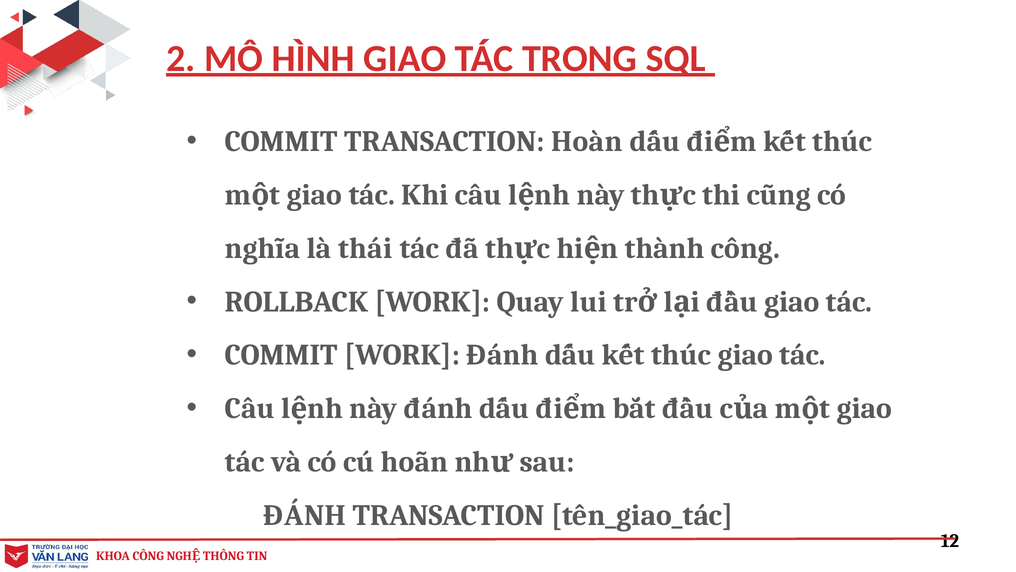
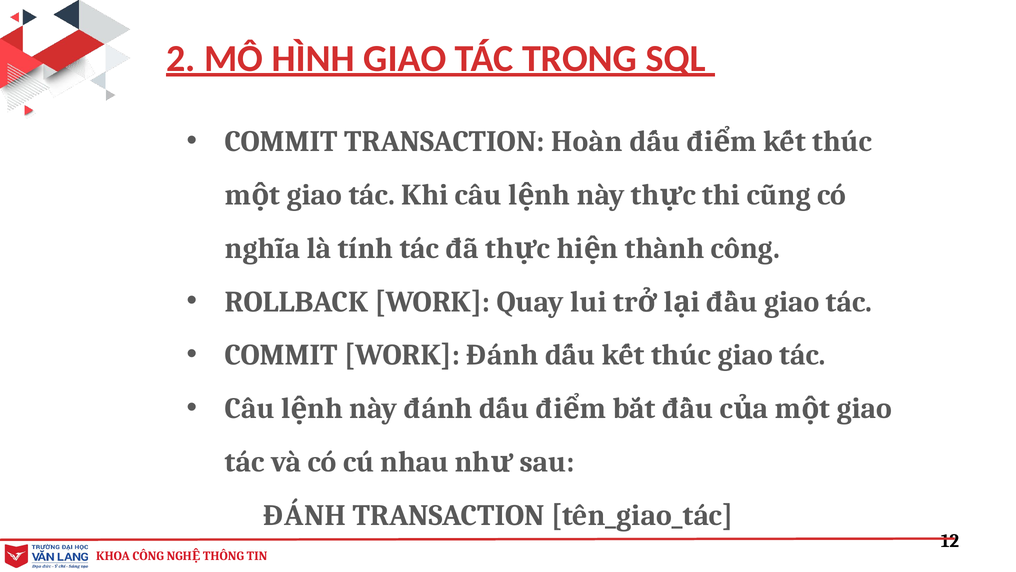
thái: thái -> tính
hoãn: hoãn -> nhau
